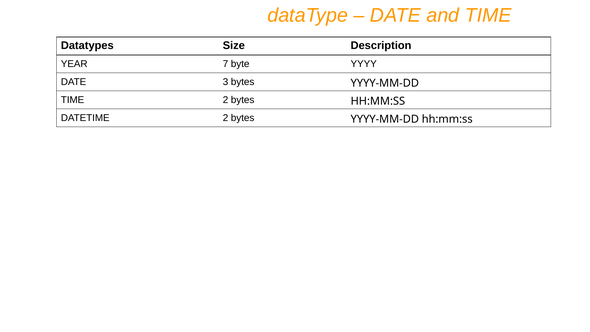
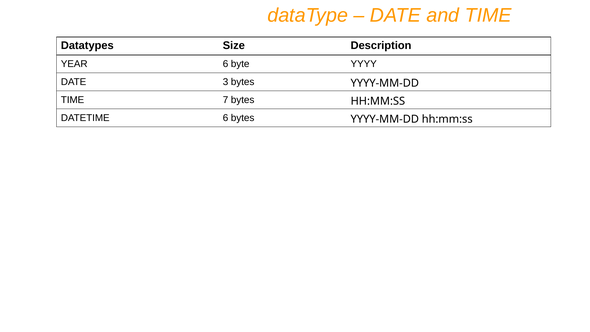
YEAR 7: 7 -> 6
TIME 2: 2 -> 7
DATETIME 2: 2 -> 6
